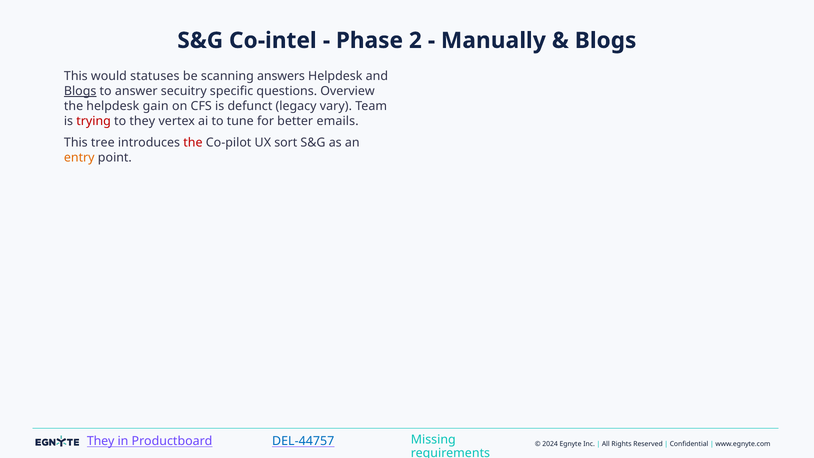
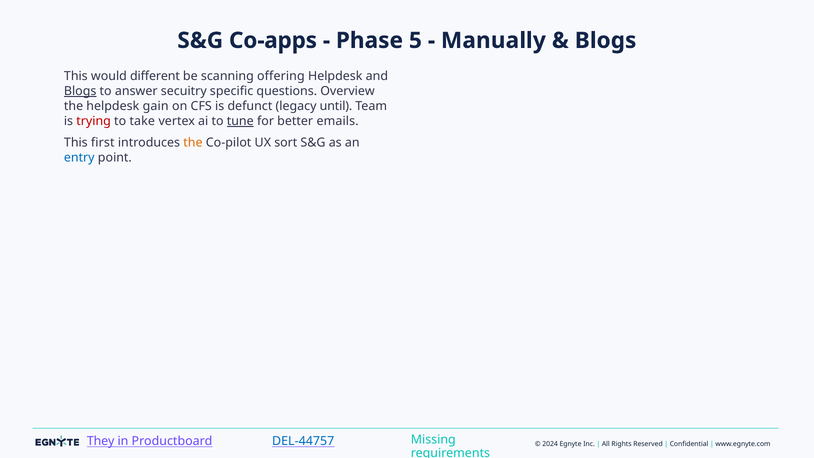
Co-intel: Co-intel -> Co-apps
2: 2 -> 5
statuses: statuses -> different
answers: answers -> offering
vary: vary -> until
to they: they -> take
tune underline: none -> present
tree: tree -> first
the at (193, 143) colour: red -> orange
entry colour: orange -> blue
